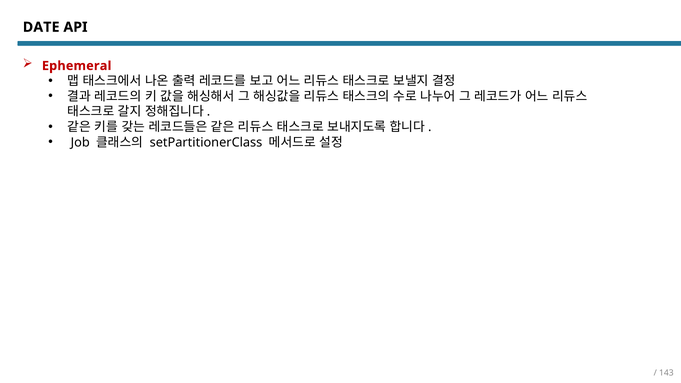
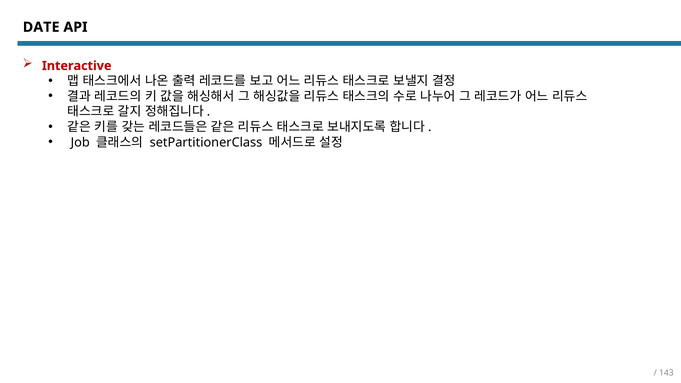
Ephemeral: Ephemeral -> Interactive
